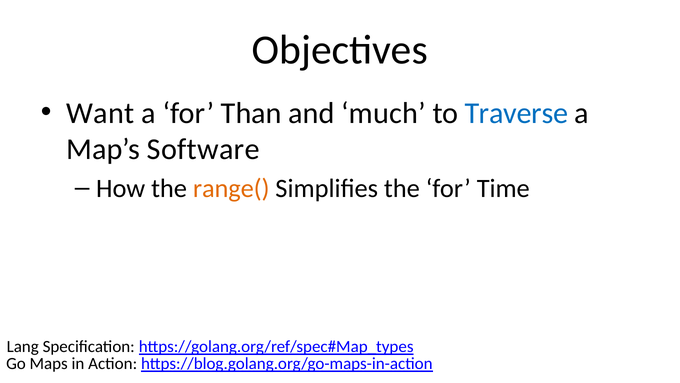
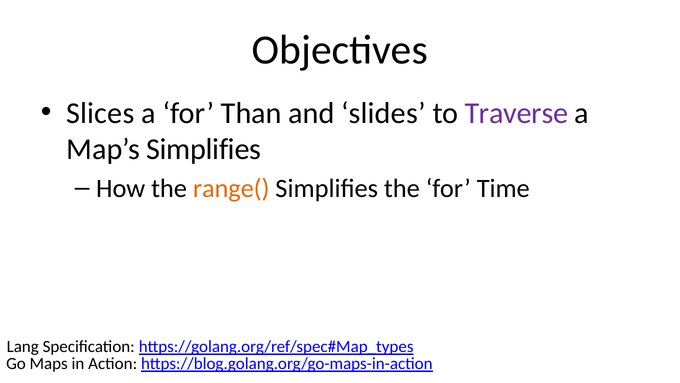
Want: Want -> Slices
much: much -> slides
Traverse colour: blue -> purple
Map’s Software: Software -> Simplifies
